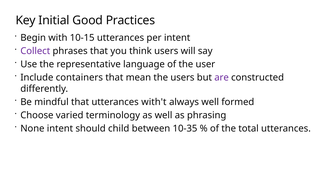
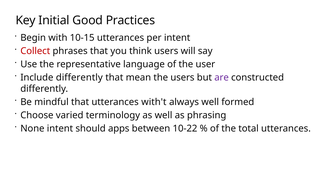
Collect colour: purple -> red
Include containers: containers -> differently
child: child -> apps
10-35: 10-35 -> 10-22
